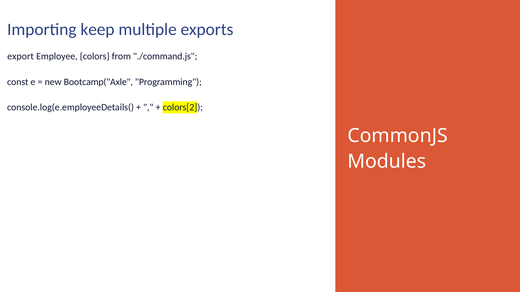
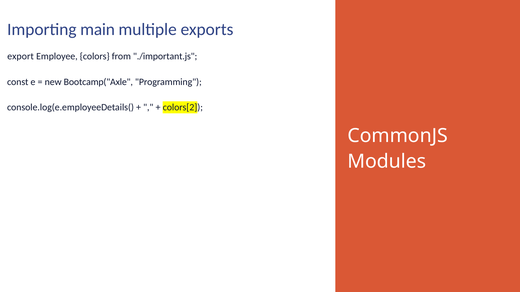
keep: keep -> main
./command.js: ./command.js -> ./important.js
